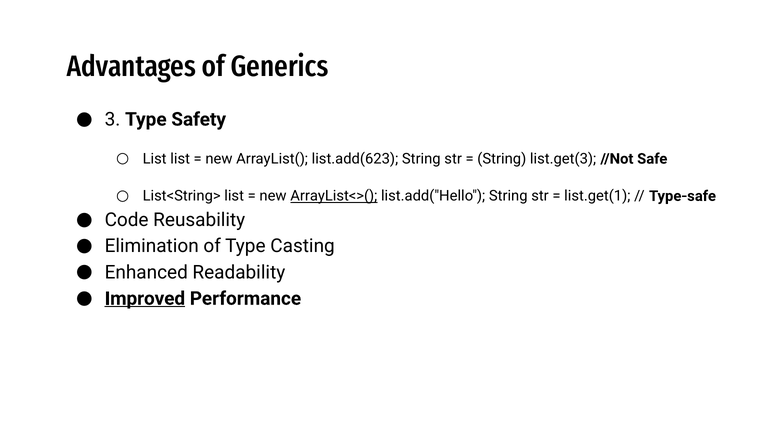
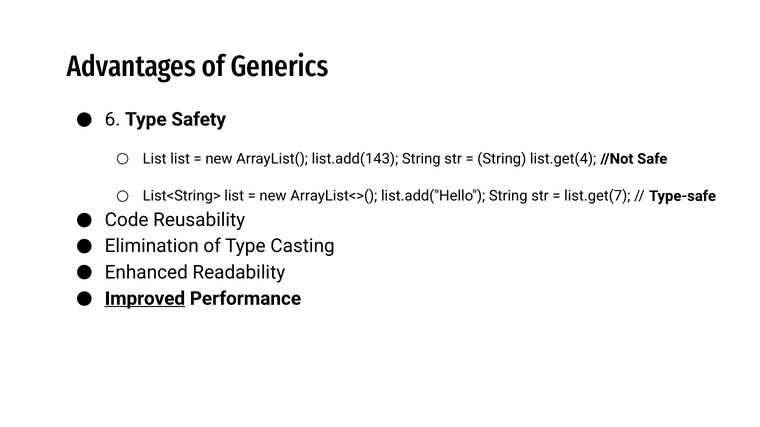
3: 3 -> 6
list.add(623: list.add(623 -> list.add(143
list.get(3: list.get(3 -> list.get(4
ArrayList<>( underline: present -> none
list.get(1: list.get(1 -> list.get(7
